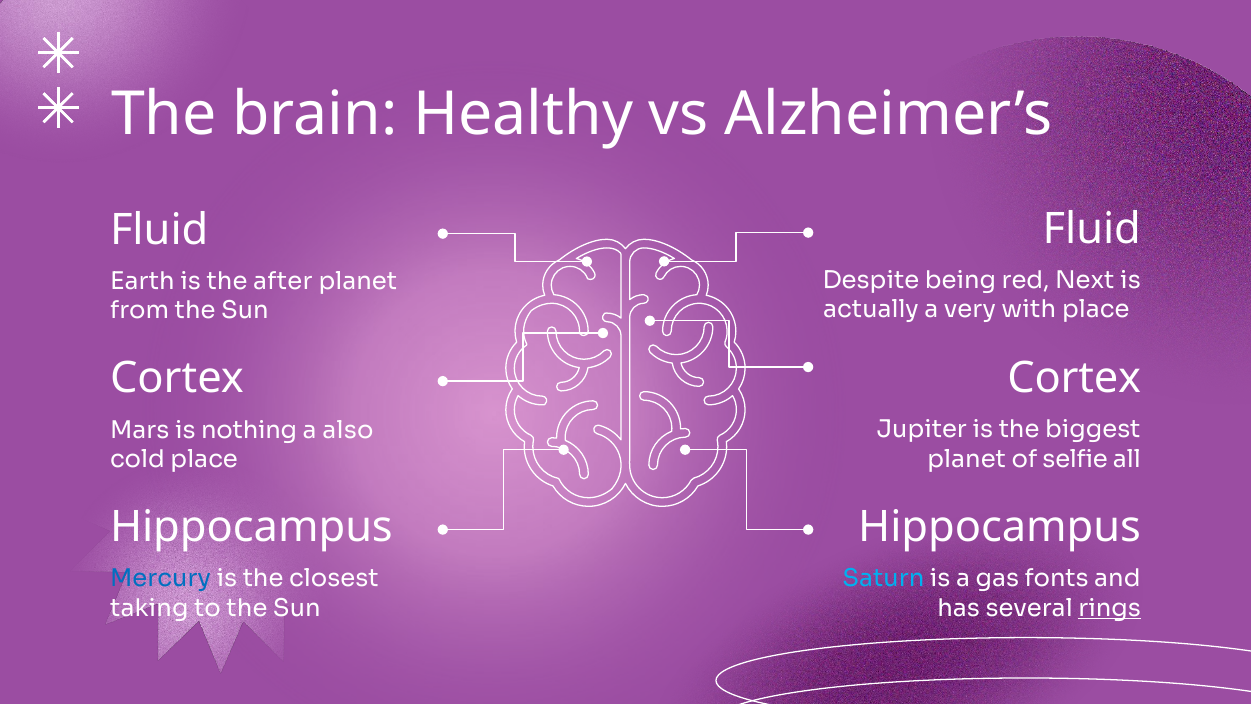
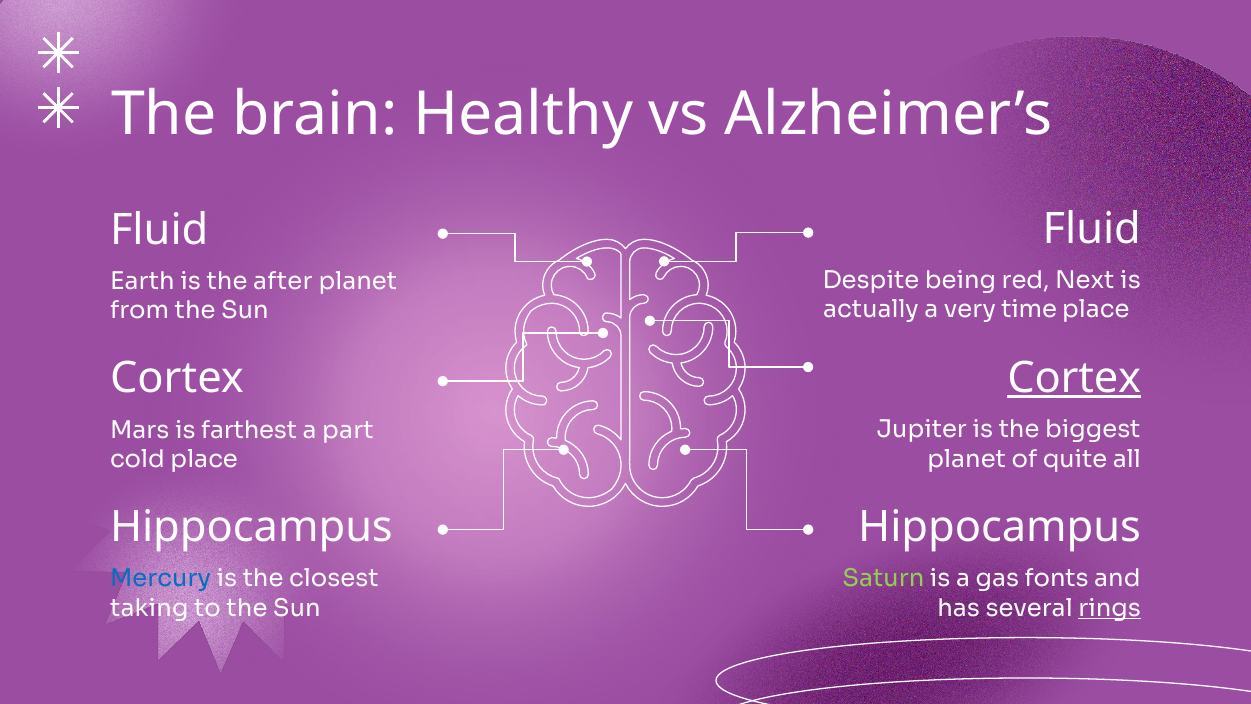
with: with -> time
Cortex at (1074, 378) underline: none -> present
nothing: nothing -> farthest
also: also -> part
selfie: selfie -> quite
Saturn colour: light blue -> light green
